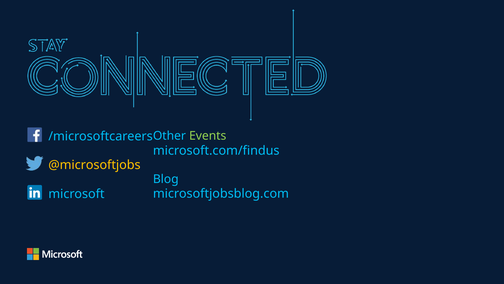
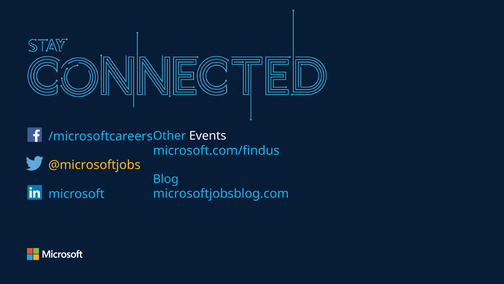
Events colour: light green -> white
